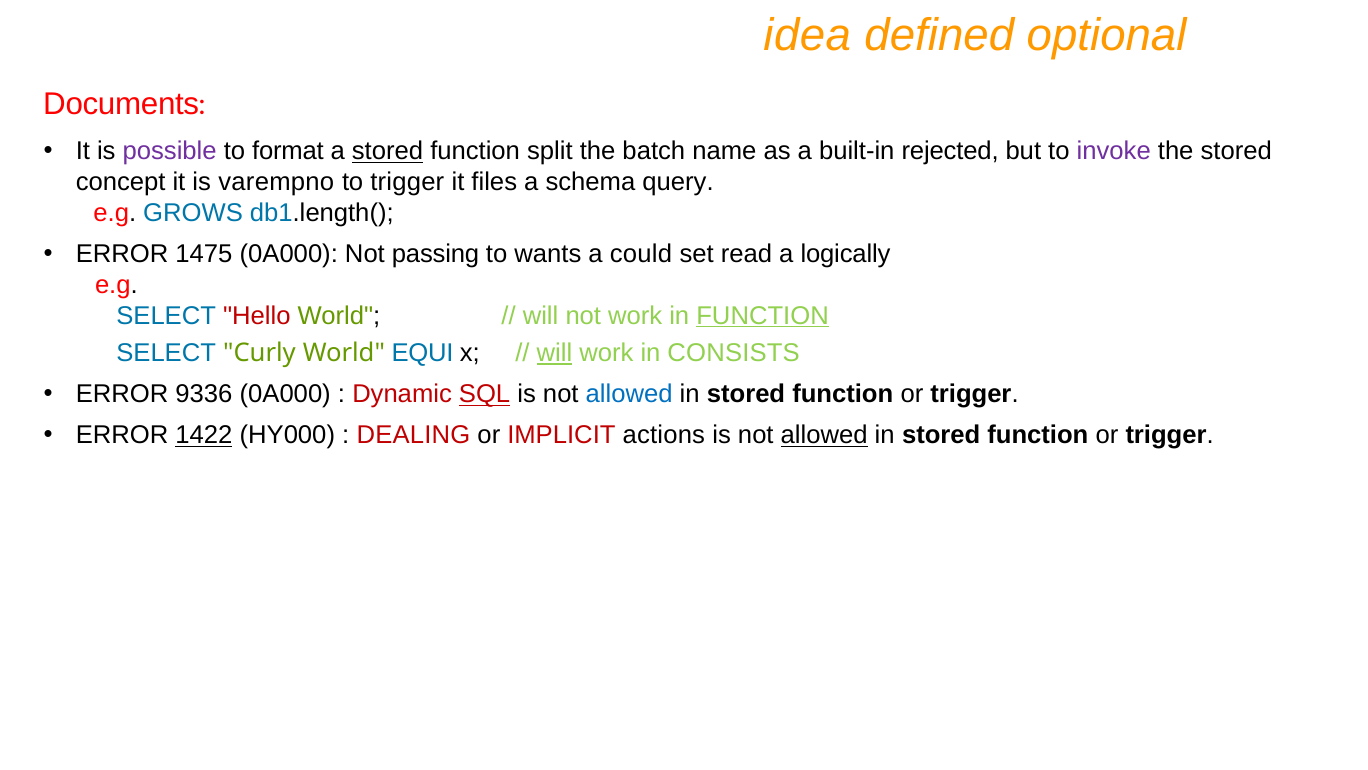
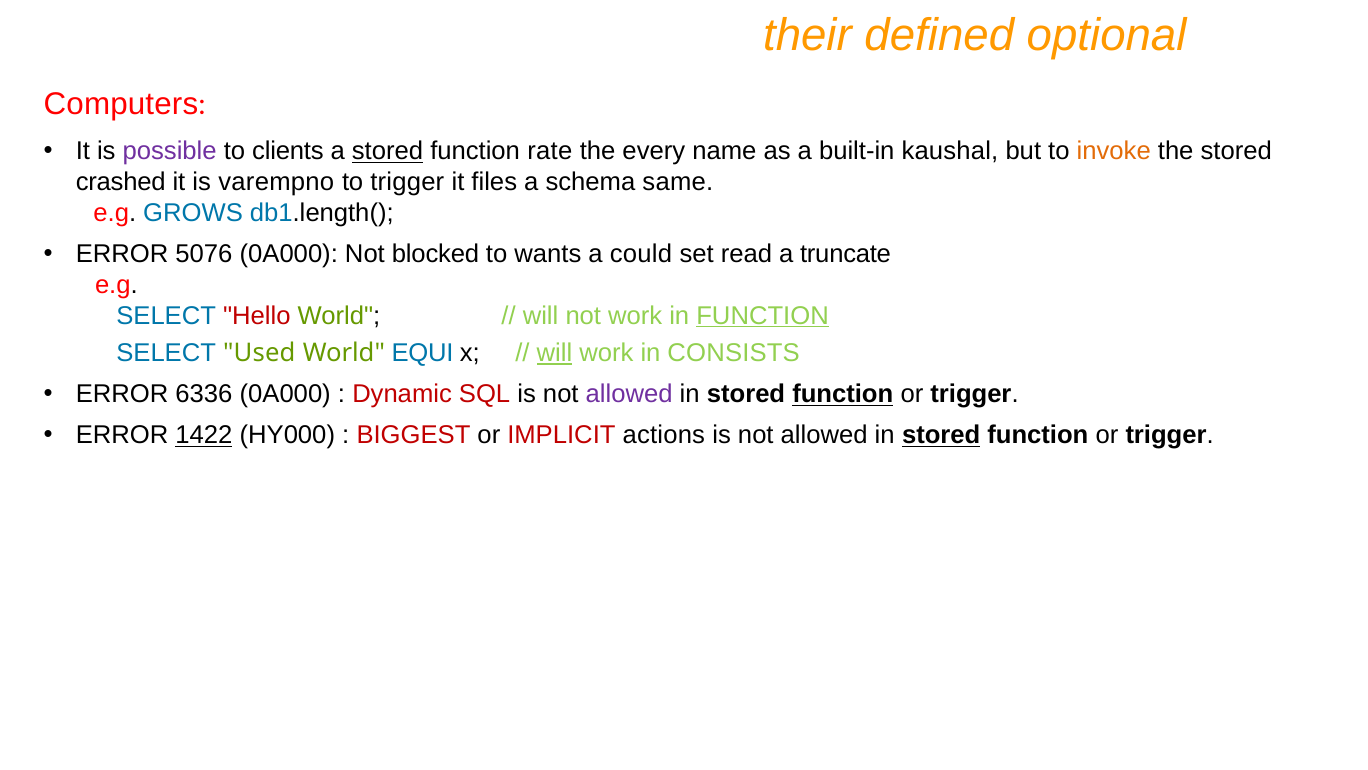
idea: idea -> their
Documents: Documents -> Computers
format: format -> clients
split: split -> rate
batch: batch -> every
rejected: rejected -> kaushal
invoke colour: purple -> orange
concept: concept -> crashed
query: query -> same
1475: 1475 -> 5076
passing: passing -> blocked
logically: logically -> truncate
Curly: Curly -> Used
9336: 9336 -> 6336
SQL underline: present -> none
allowed at (629, 394) colour: blue -> purple
function at (843, 394) underline: none -> present
DEALING: DEALING -> BIGGEST
allowed at (824, 435) underline: present -> none
stored at (941, 435) underline: none -> present
